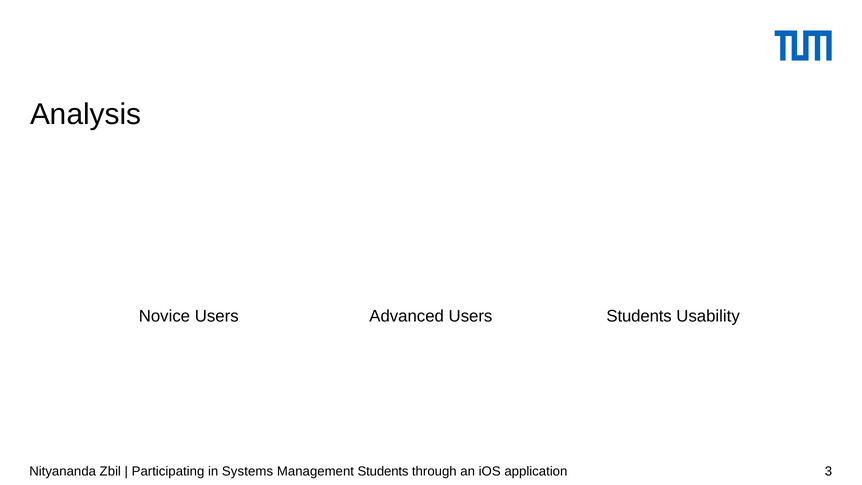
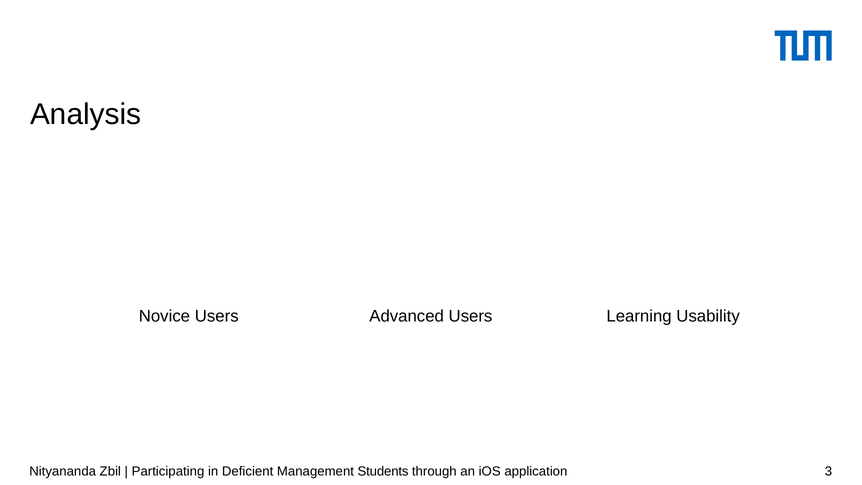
Students at (639, 316): Students -> Learning
Systems: Systems -> Deficient
